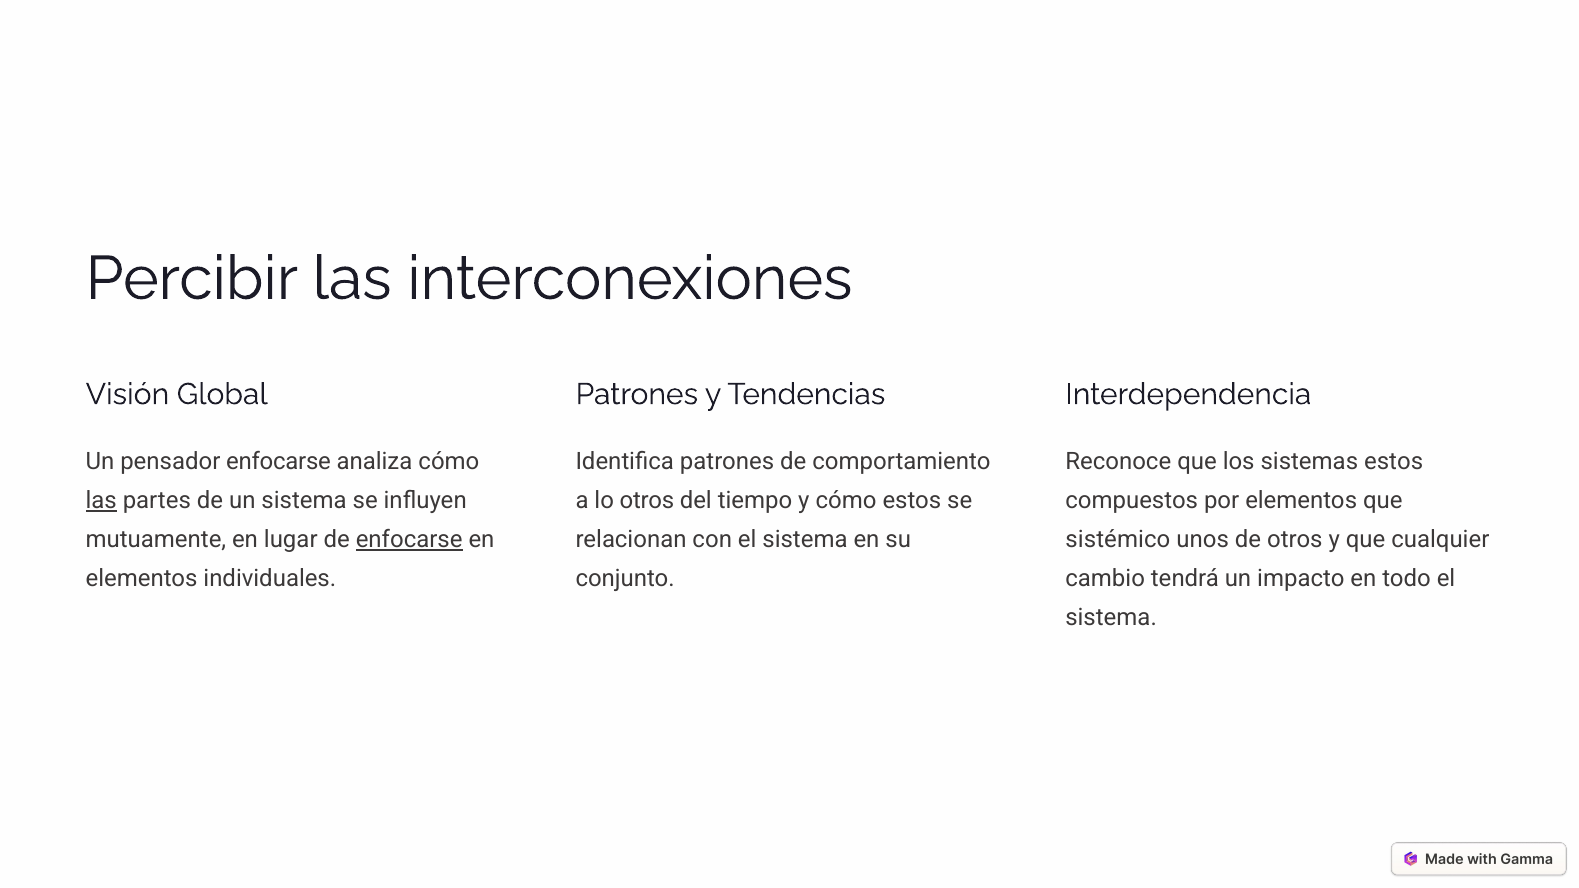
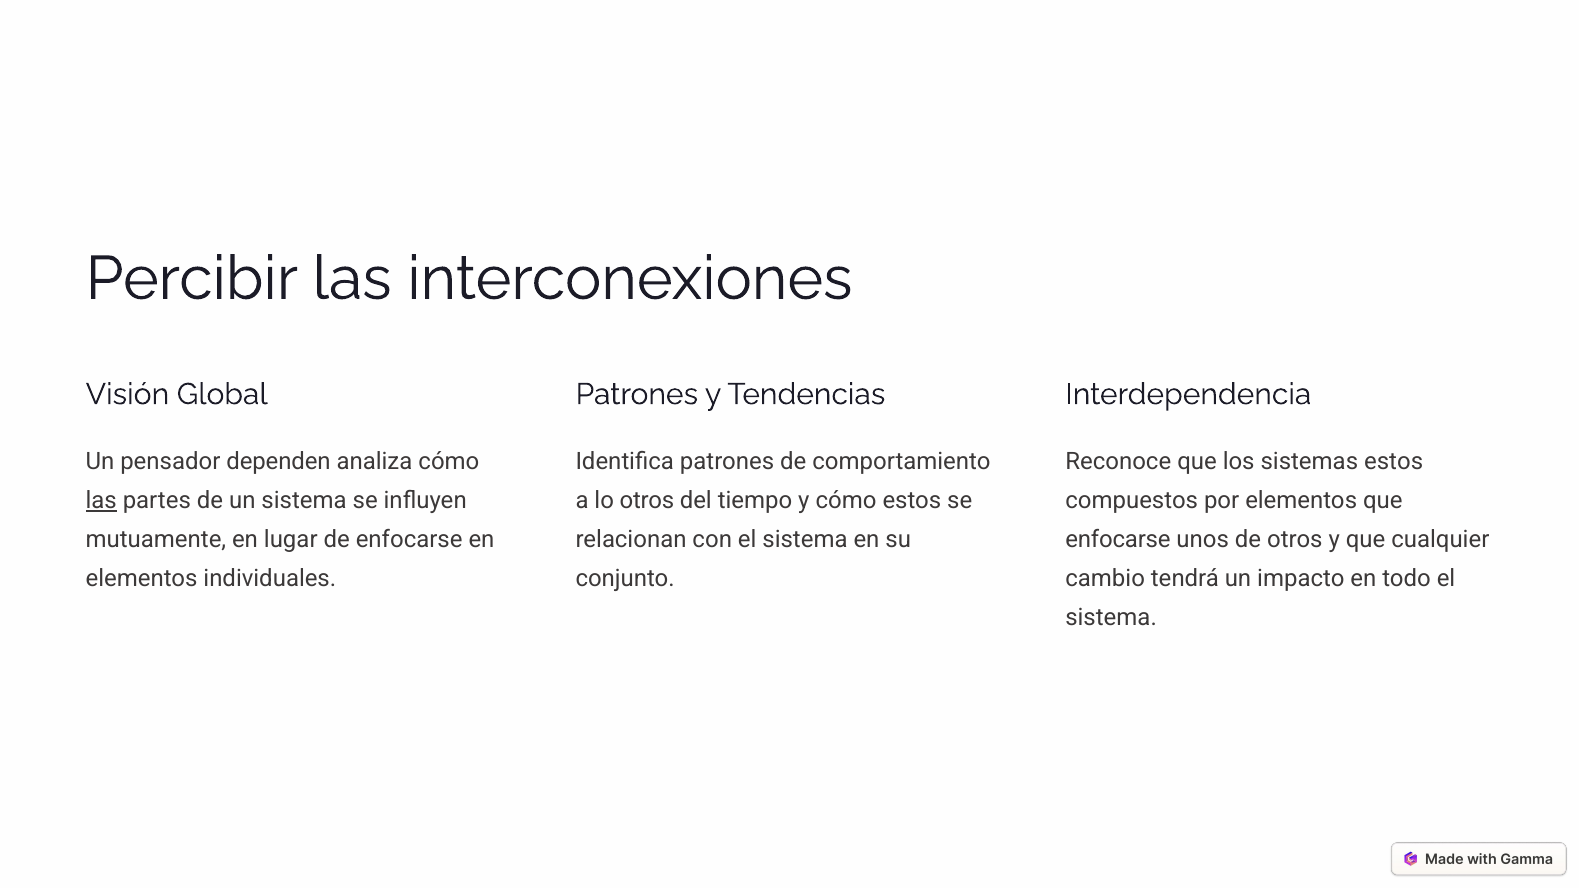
pensador enfocarse: enfocarse -> dependen
enfocarse at (409, 540) underline: present -> none
sistémico at (1118, 540): sistémico -> enfocarse
